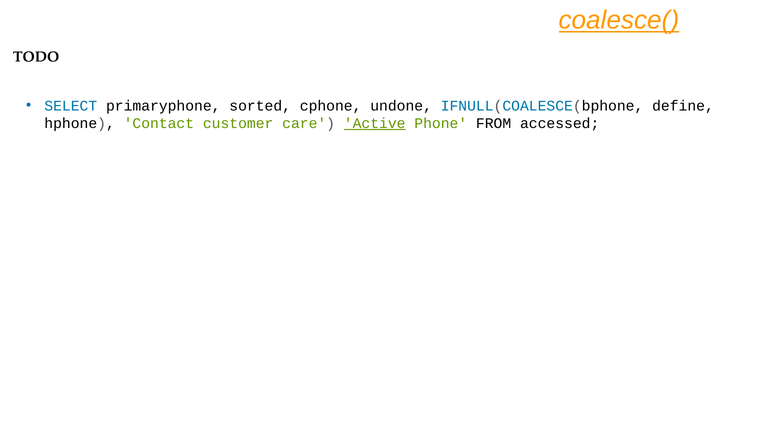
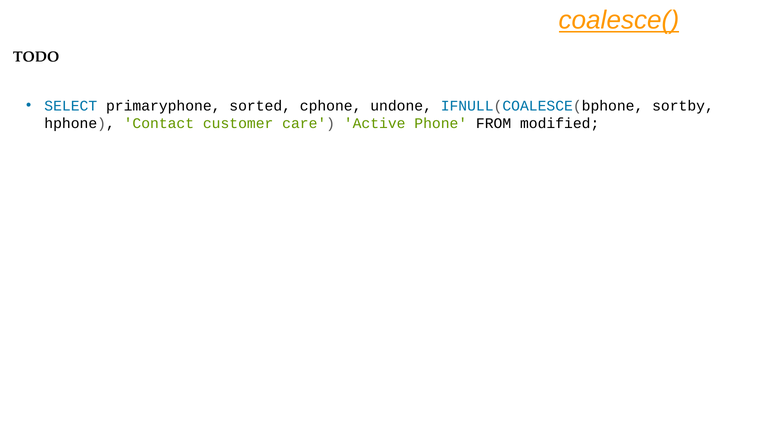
define: define -> sortby
Active underline: present -> none
accessed: accessed -> modified
